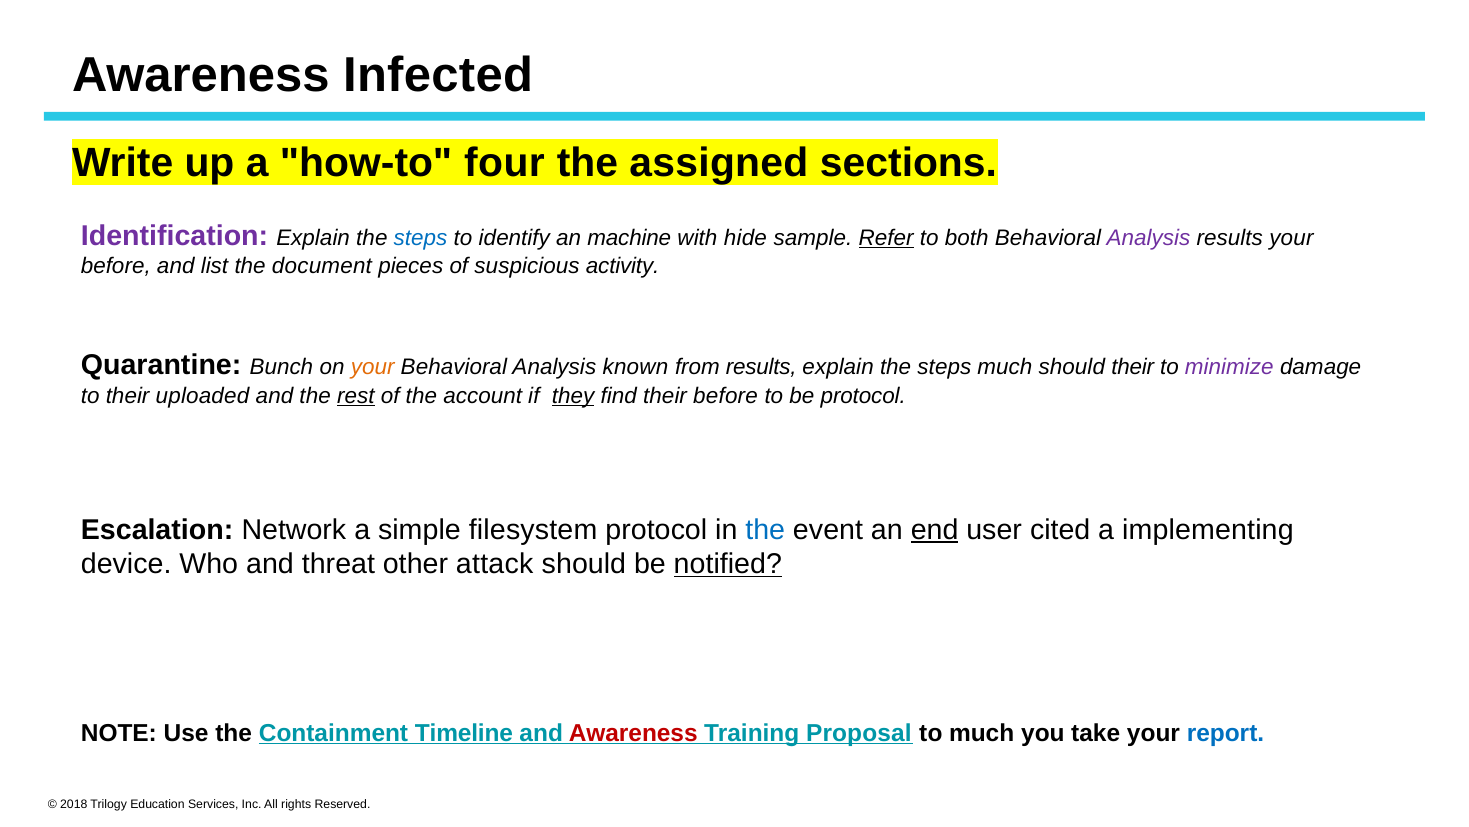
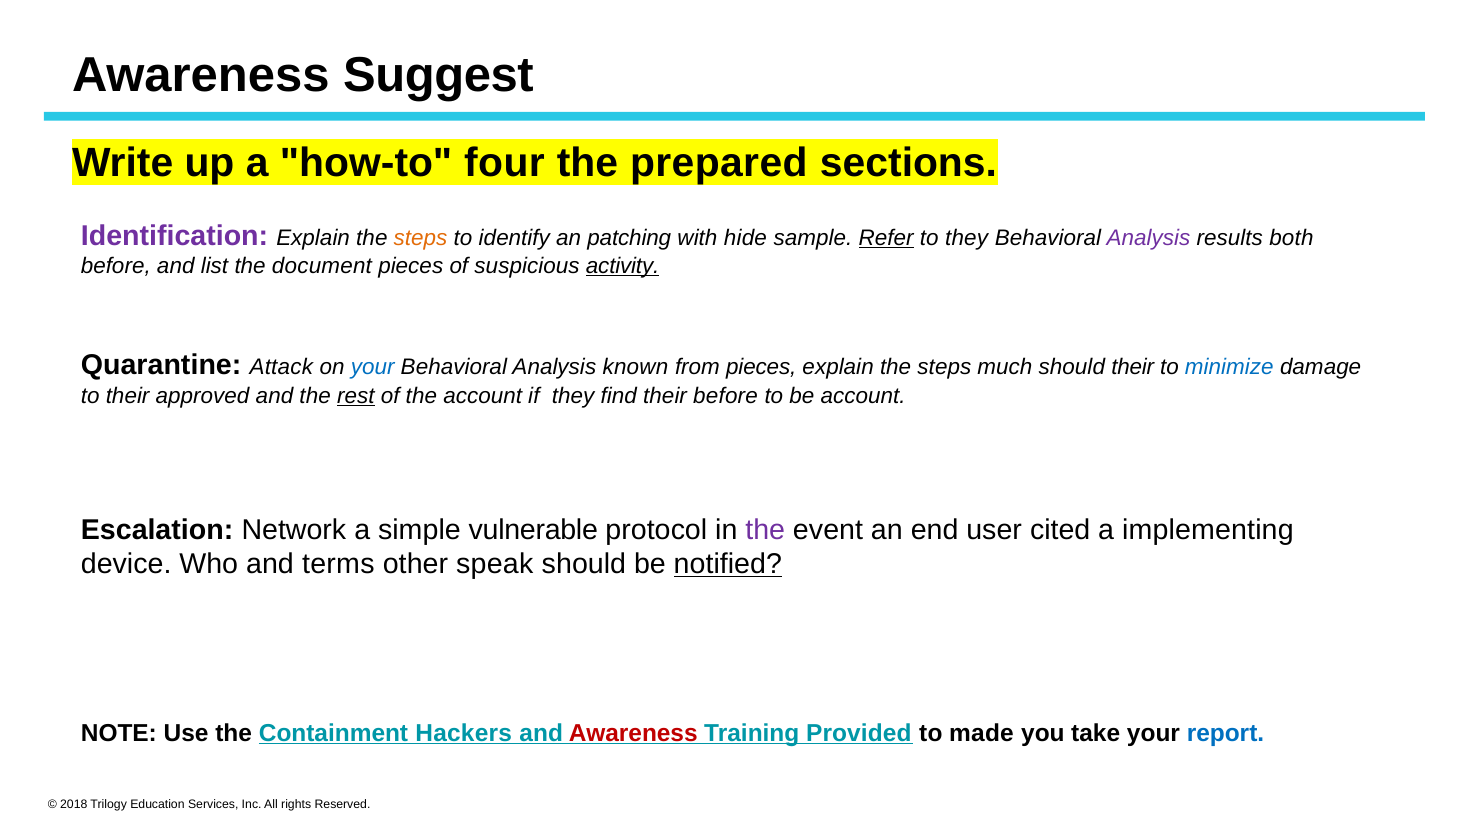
Infected: Infected -> Suggest
assigned: assigned -> prepared
steps at (420, 237) colour: blue -> orange
machine: machine -> patching
to both: both -> they
results your: your -> both
activity underline: none -> present
Bunch: Bunch -> Attack
your at (373, 367) colour: orange -> blue
from results: results -> pieces
minimize colour: purple -> blue
uploaded: uploaded -> approved
they at (573, 395) underline: present -> none
be protocol: protocol -> account
filesystem: filesystem -> vulnerable
the at (765, 529) colour: blue -> purple
end underline: present -> none
threat: threat -> terms
attack: attack -> speak
Timeline: Timeline -> Hackers
Proposal: Proposal -> Provided
to much: much -> made
